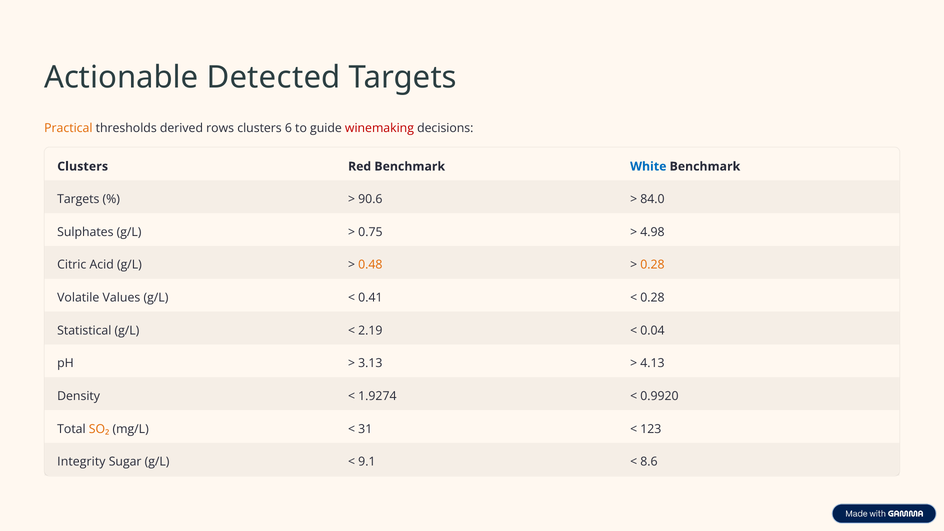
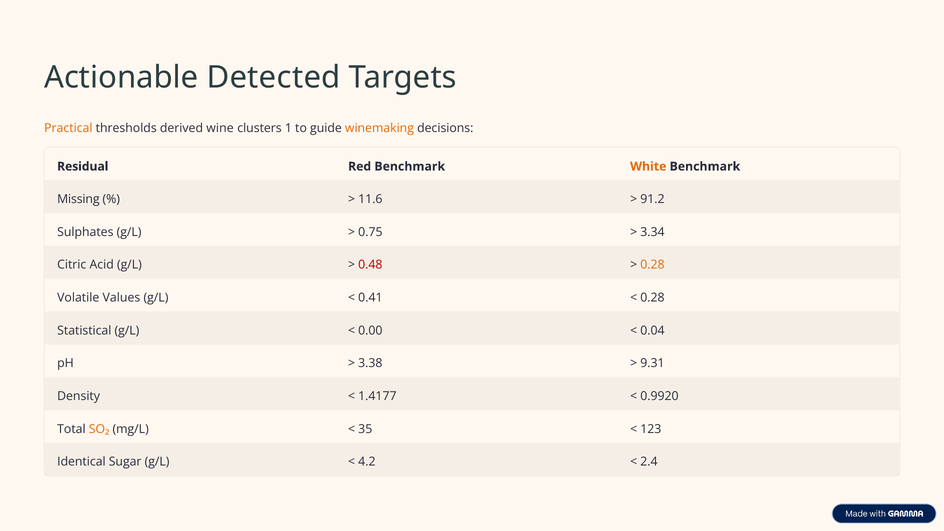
rows: rows -> wine
6: 6 -> 1
winemaking colour: red -> orange
Clusters at (83, 166): Clusters -> Residual
White colour: blue -> orange
Targets at (78, 199): Targets -> Missing
90.6: 90.6 -> 11.6
84.0: 84.0 -> 91.2
4.98: 4.98 -> 3.34
0.48 colour: orange -> red
2.19: 2.19 -> 0.00
3.13: 3.13 -> 3.38
4.13: 4.13 -> 9.31
1.9274: 1.9274 -> 1.4177
31: 31 -> 35
Integrity: Integrity -> Identical
9.1: 9.1 -> 4.2
8.6: 8.6 -> 2.4
